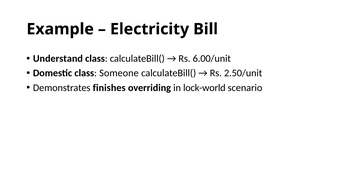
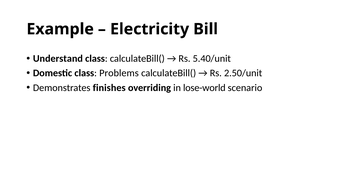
6.00/unit: 6.00/unit -> 5.40/unit
Someone: Someone -> Problems
lock-world: lock-world -> lose-world
